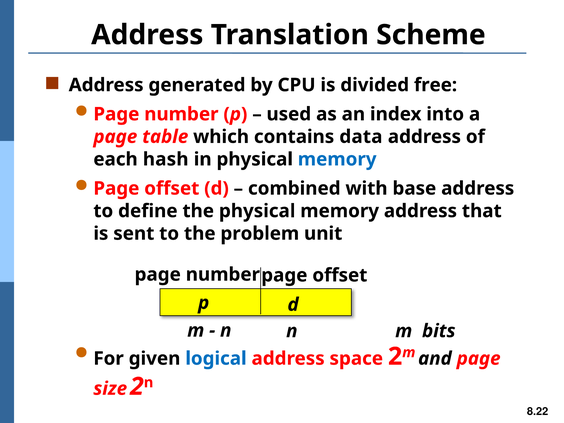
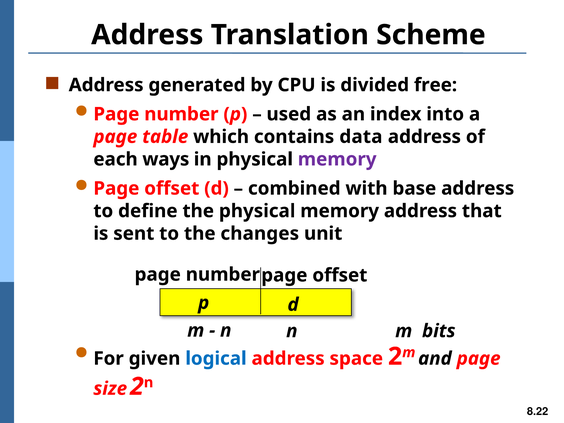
hash: hash -> ways
memory at (337, 159) colour: blue -> purple
problem: problem -> changes
